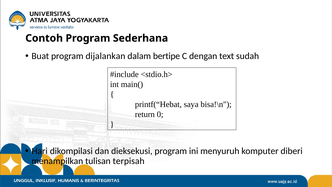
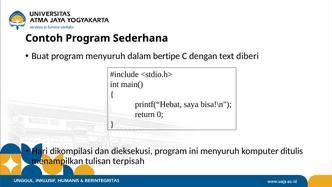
program dijalankan: dijalankan -> menyuruh
sudah: sudah -> diberi
diberi: diberi -> ditulis
